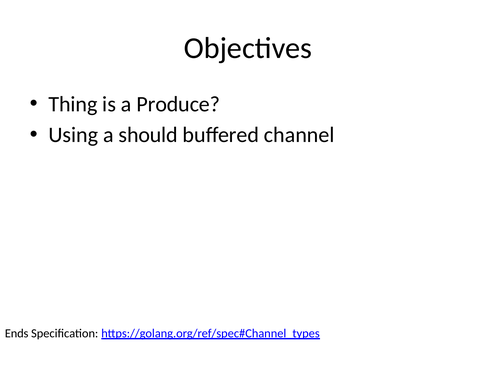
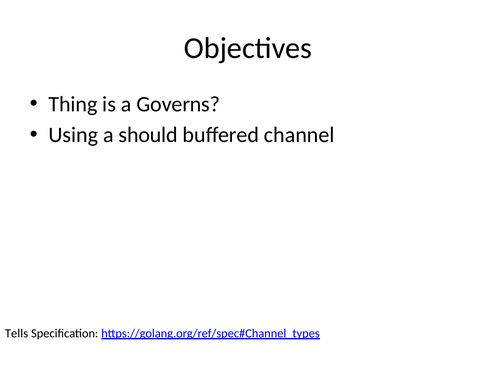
Produce: Produce -> Governs
Ends: Ends -> Tells
